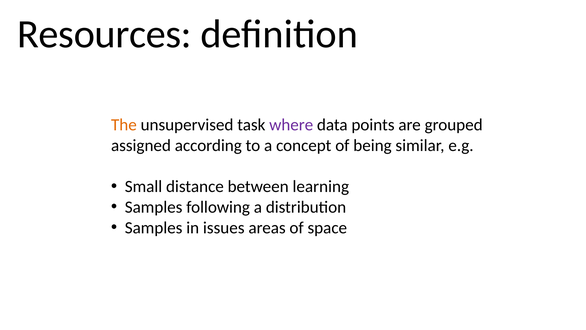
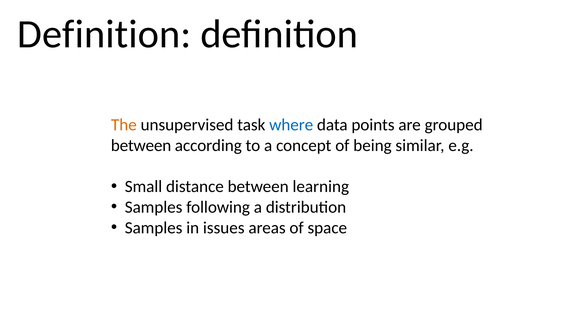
Resources at (104, 34): Resources -> Definition
where colour: purple -> blue
assigned at (141, 145): assigned -> between
